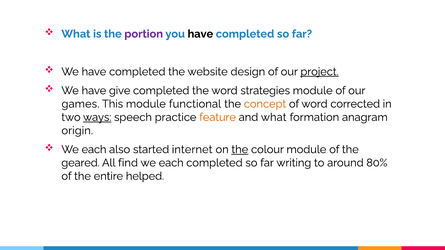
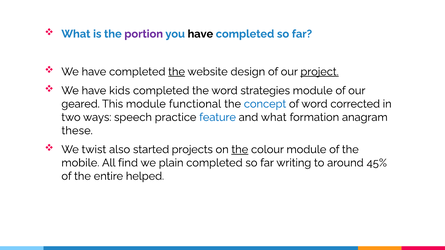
the at (177, 72) underline: none -> present
give: give -> kids
games: games -> geared
concept colour: orange -> blue
ways underline: present -> none
feature colour: orange -> blue
origin: origin -> these
each at (94, 150): each -> twist
internet: internet -> projects
geared: geared -> mobile
each at (171, 163): each -> plain
80%: 80% -> 45%
